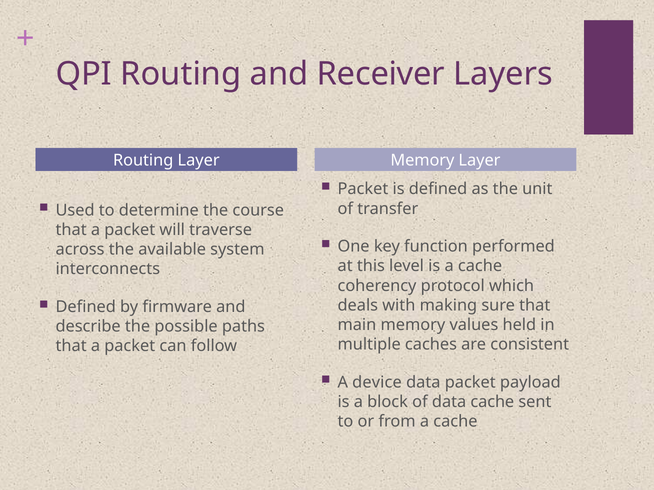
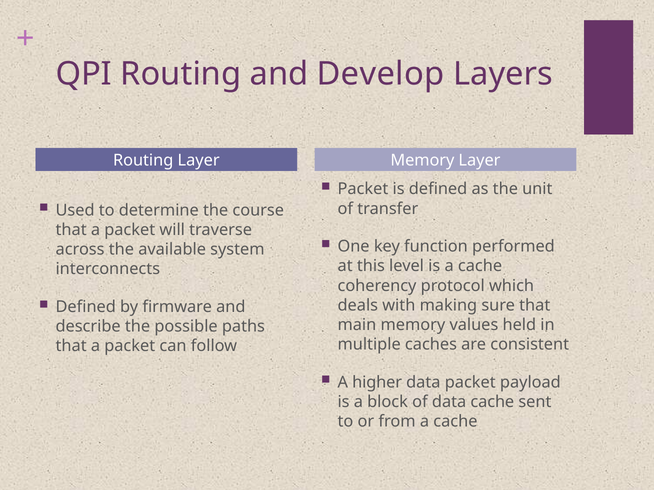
Receiver: Receiver -> Develop
device: device -> higher
